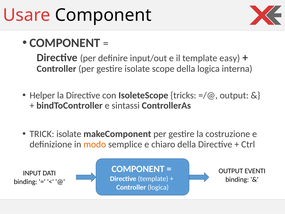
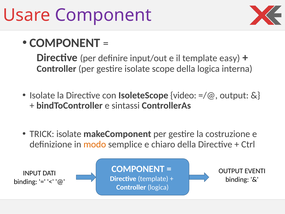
Component at (103, 15) colour: black -> purple
Helper at (42, 95): Helper -> Isolate
tricks: tricks -> video
